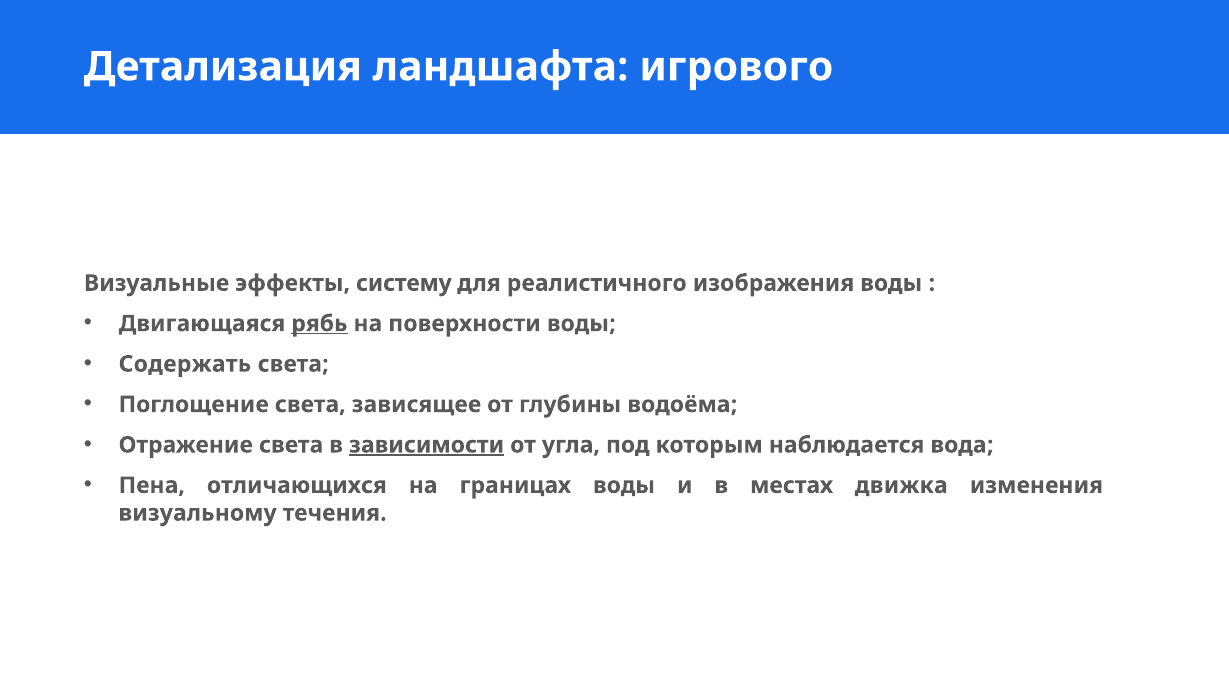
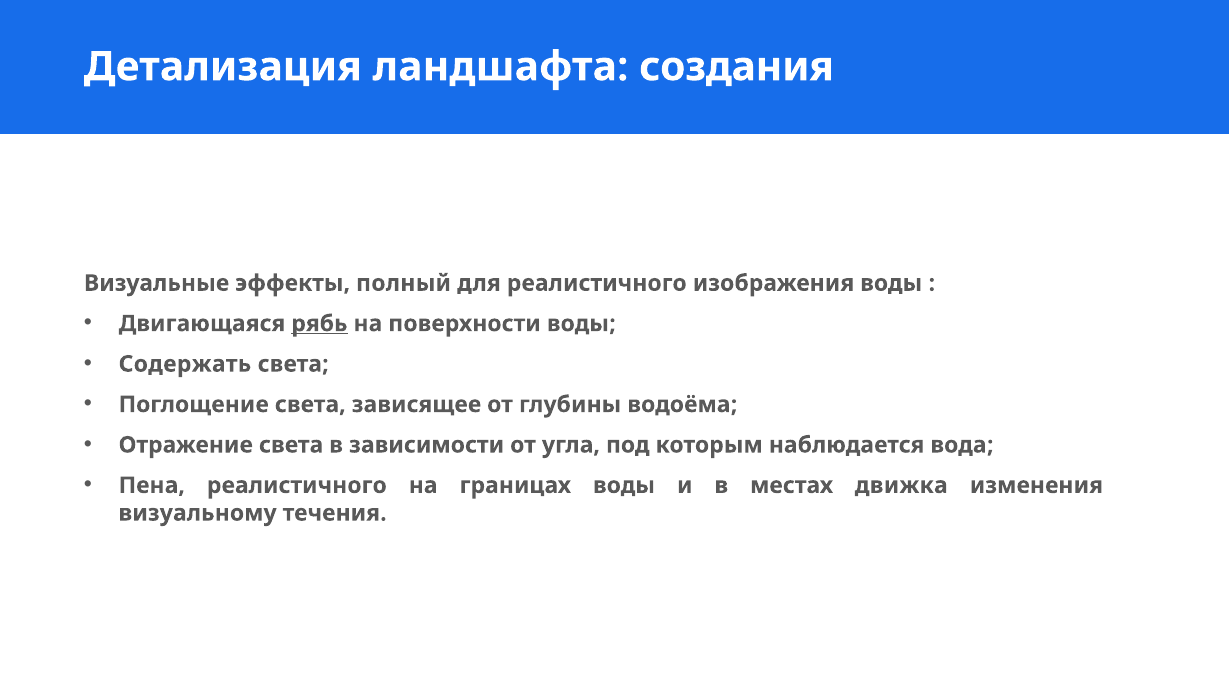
игрового: игрового -> создания
систему: систему -> полный
зависимости underline: present -> none
Пена отличающихся: отличающихся -> реалистичного
